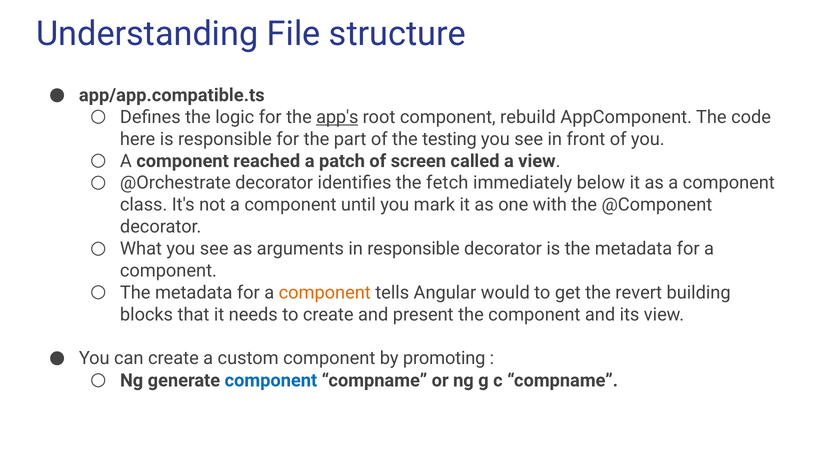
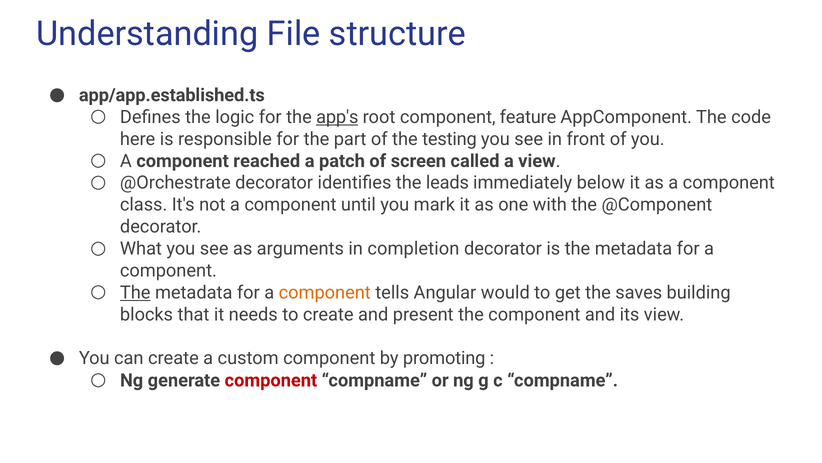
app/app.compatible.ts: app/app.compatible.ts -> app/app.established.ts
rebuild: rebuild -> feature
fetch: fetch -> leads
in responsible: responsible -> completion
The at (135, 292) underline: none -> present
revert: revert -> saves
component at (271, 380) colour: blue -> red
